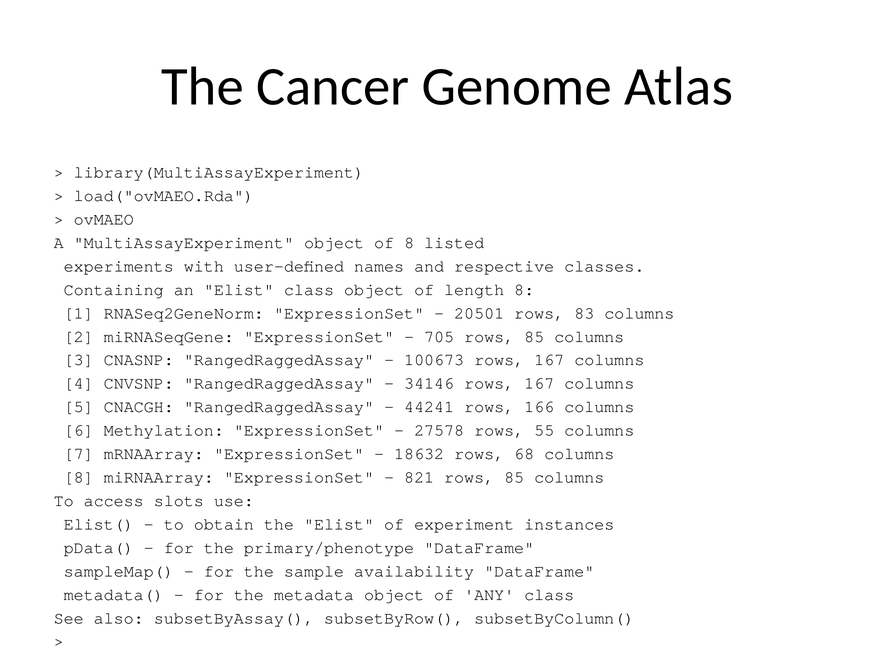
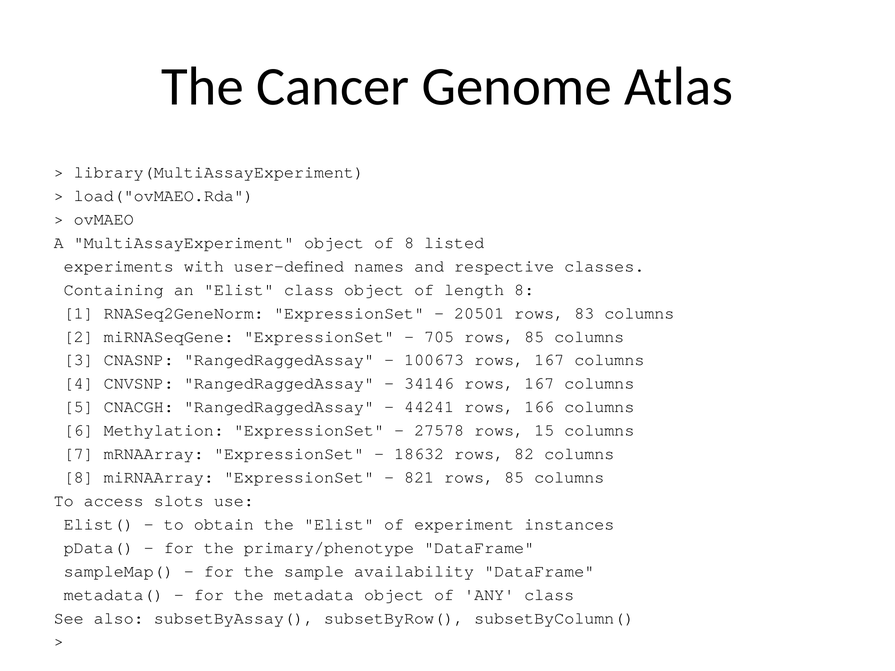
55: 55 -> 15
68: 68 -> 82
